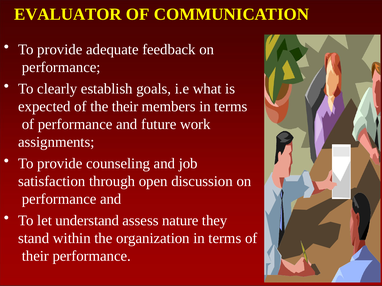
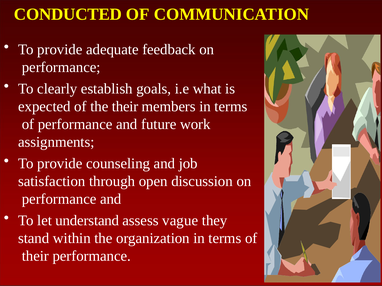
EVALUATOR: EVALUATOR -> CONDUCTED
nature: nature -> vague
